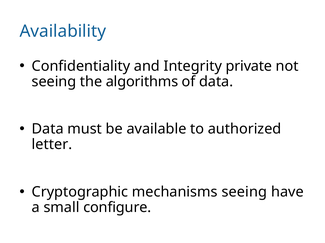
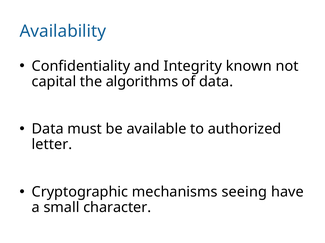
private: private -> known
seeing at (54, 82): seeing -> capital
configure: configure -> character
